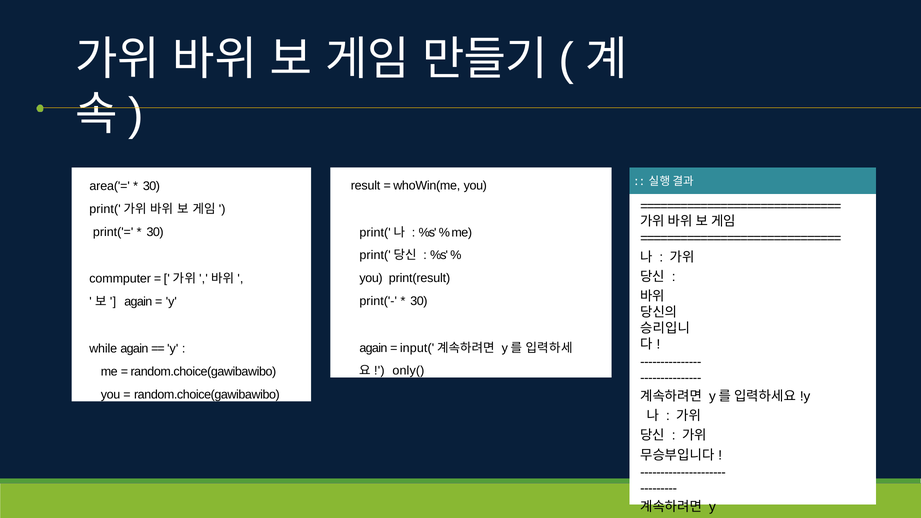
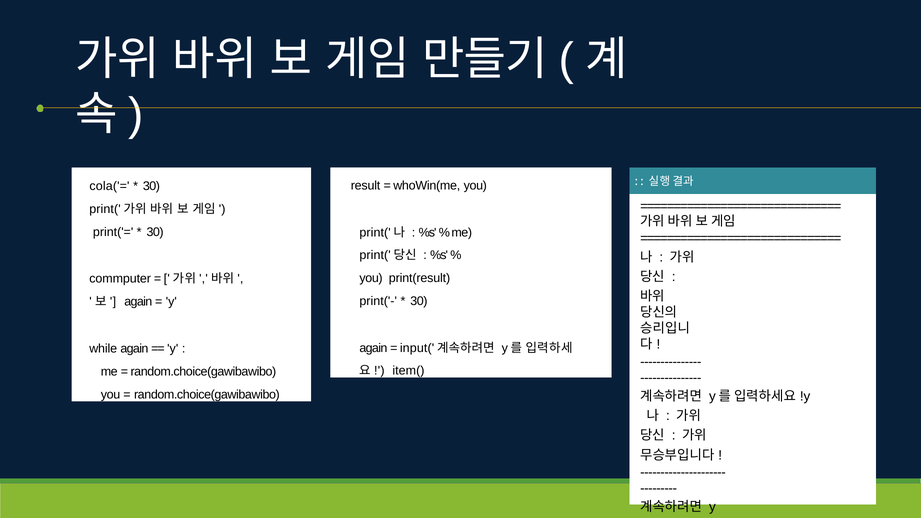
area('=: area('= -> cola('=
only(: only( -> item(
